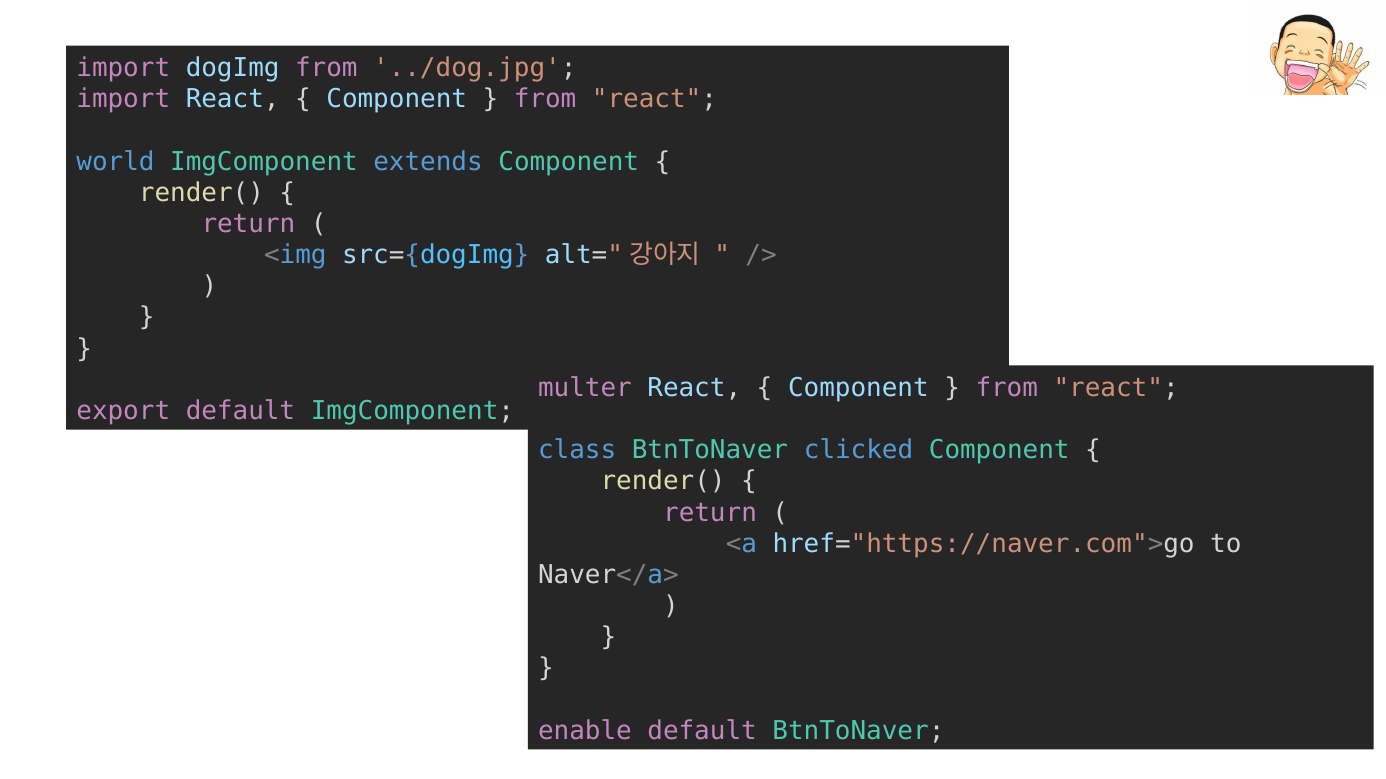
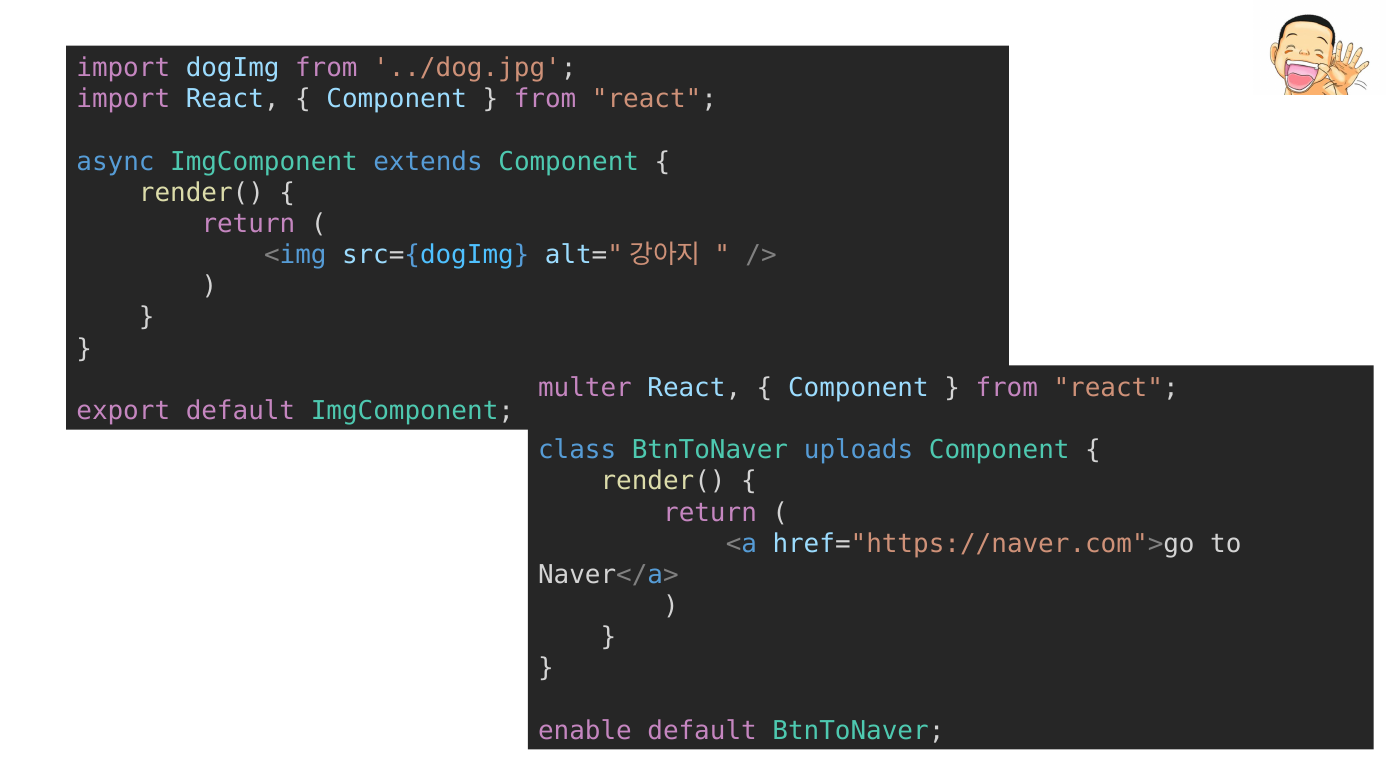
world: world -> async
clicked: clicked -> uploads
